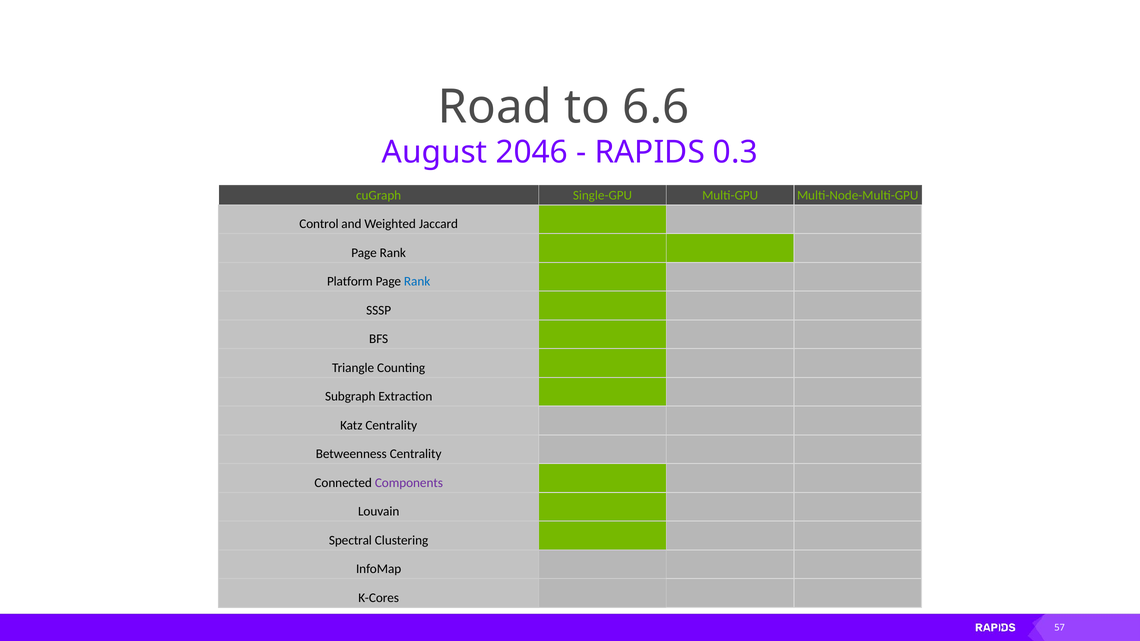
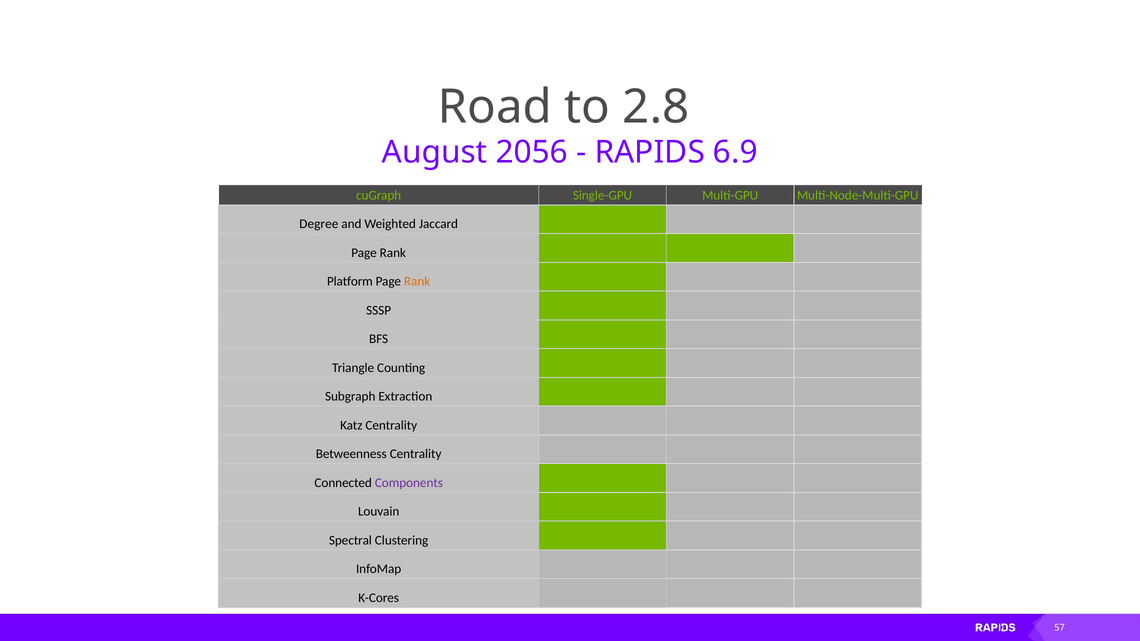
6.6: 6.6 -> 2.8
2046: 2046 -> 2056
0.3: 0.3 -> 6.9
Control: Control -> Degree
Rank at (417, 282) colour: blue -> orange
